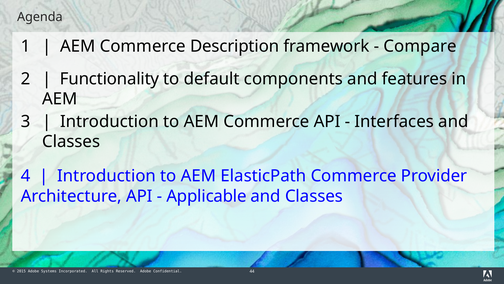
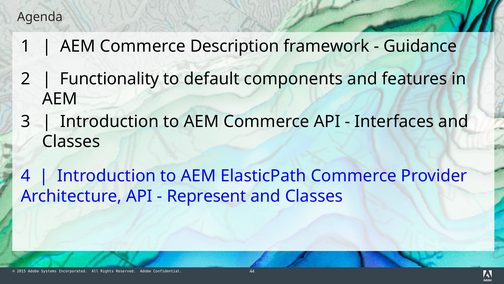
Compare: Compare -> Guidance
Applicable: Applicable -> Represent
